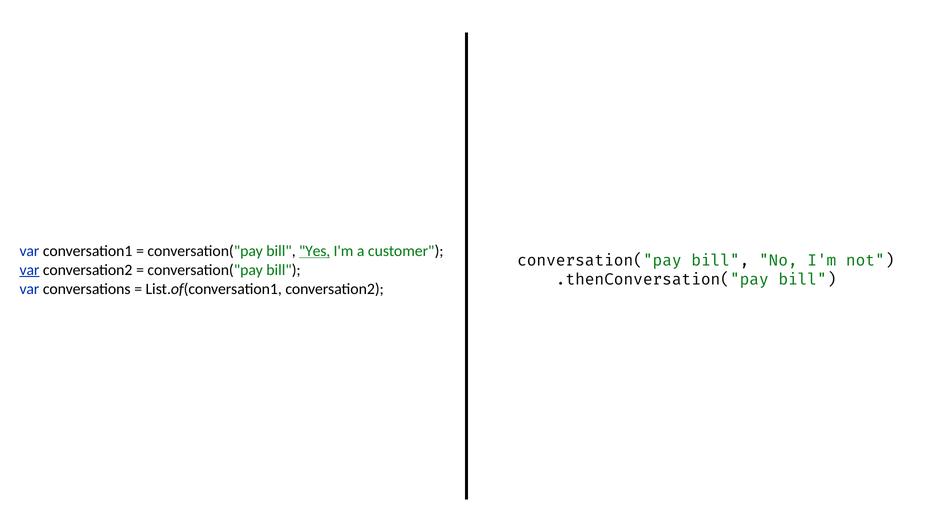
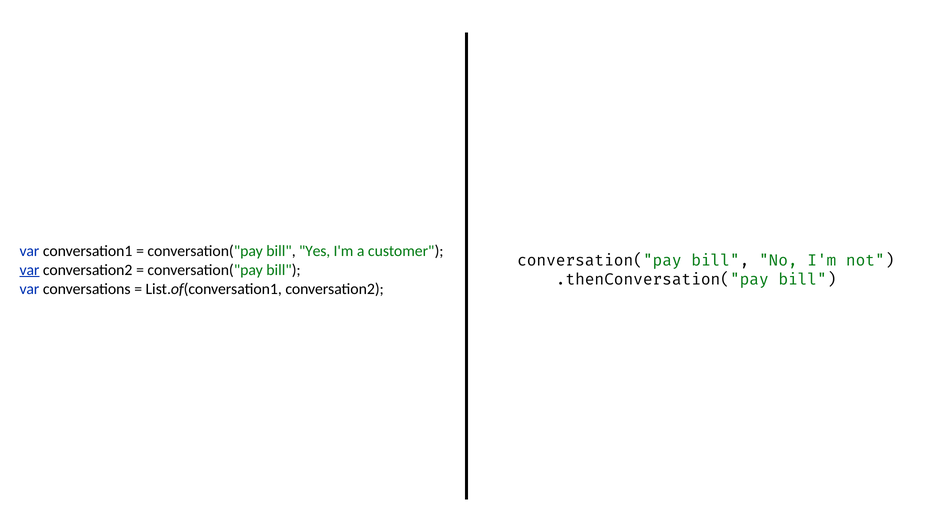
Yes underline: present -> none
